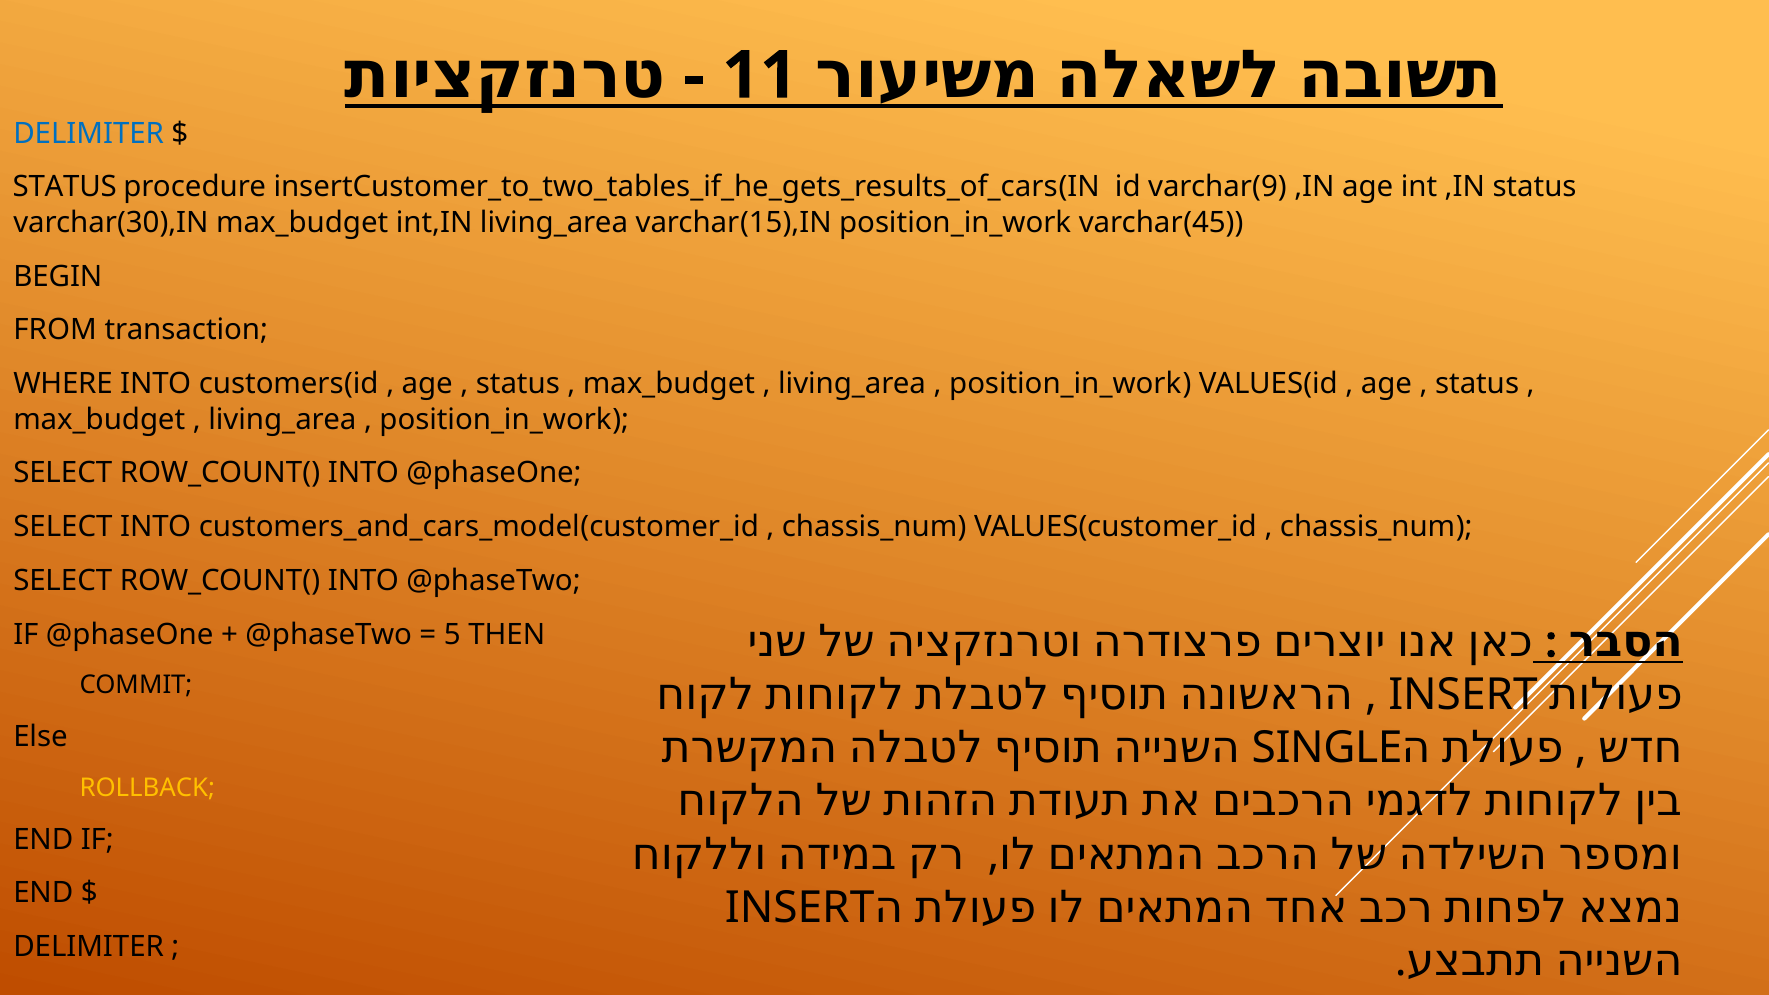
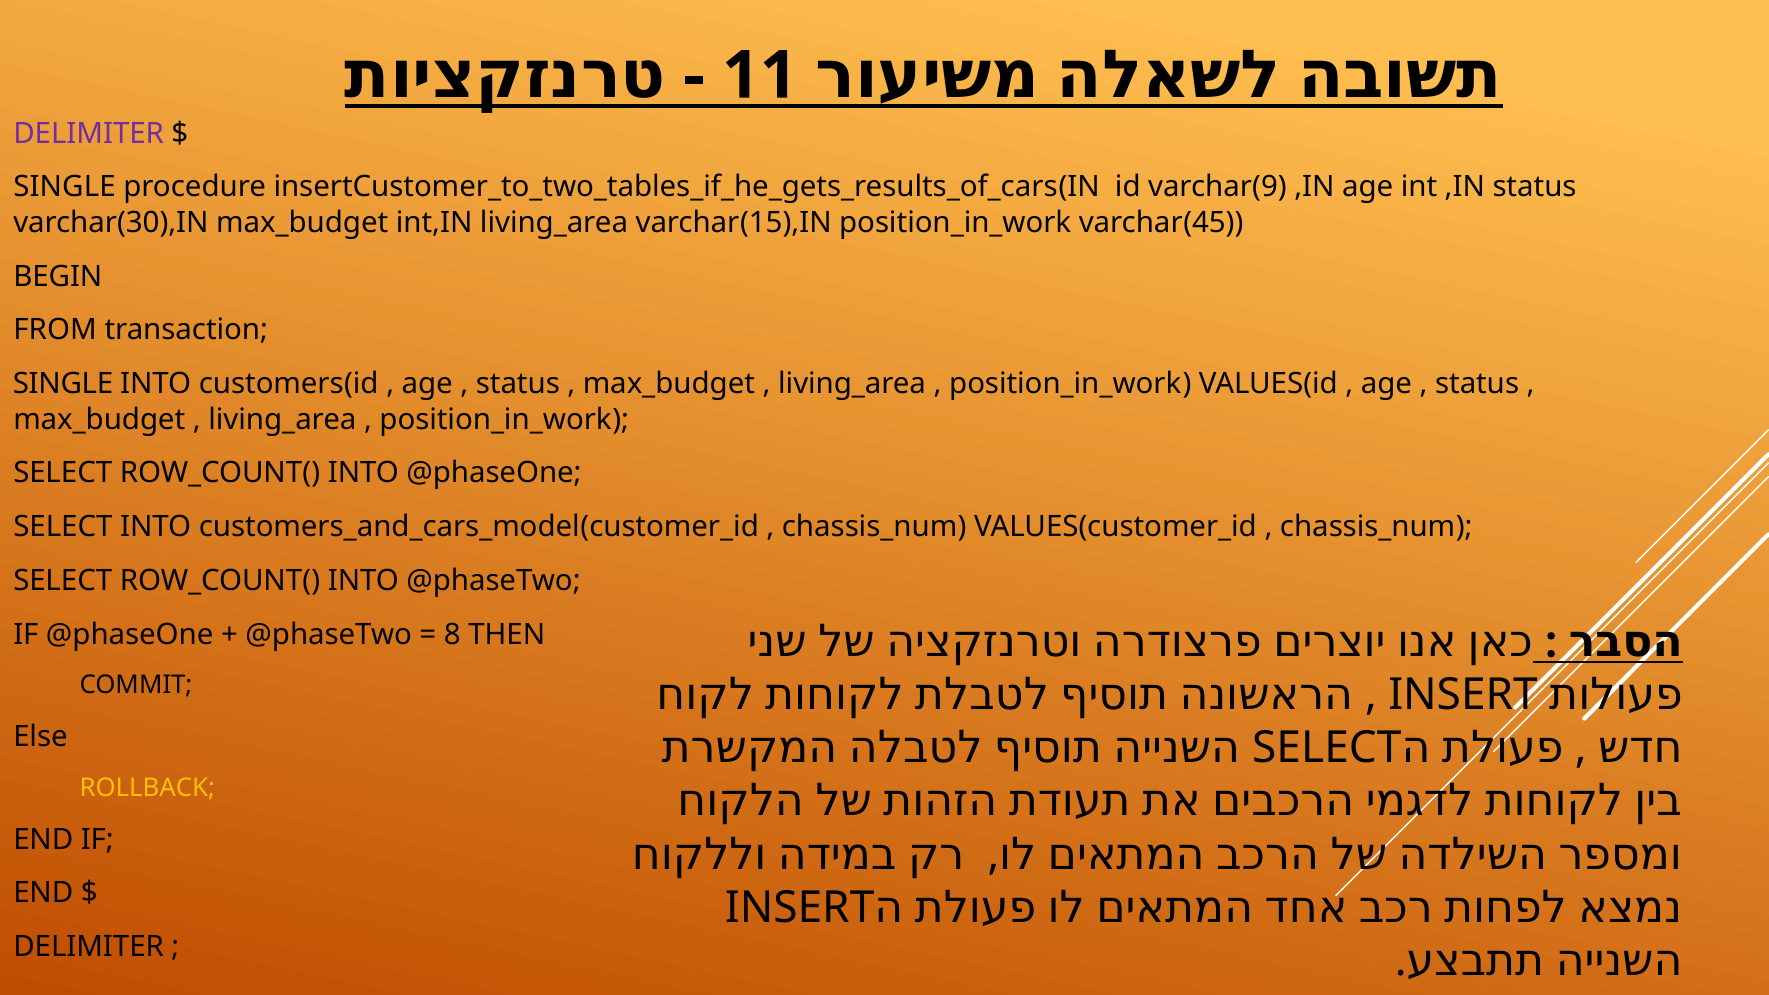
DELIMITER at (89, 133) colour: blue -> purple
STATUS at (65, 187): STATUS -> SINGLE
WHERE at (63, 384): WHERE -> SINGLE
5: 5 -> 8
SINGLE at (1327, 748): SINGLE -> SELECT
